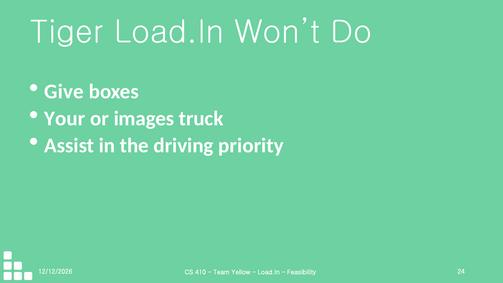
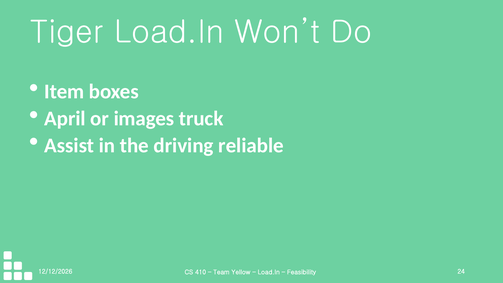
Give: Give -> Item
Your: Your -> April
priority: priority -> reliable
